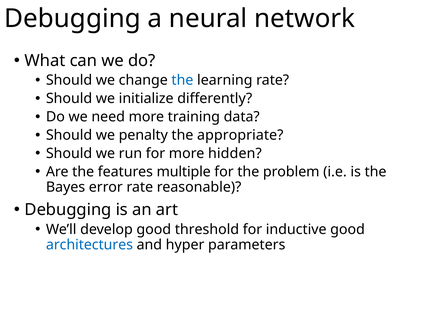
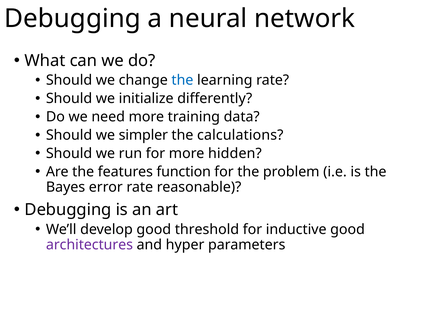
penalty: penalty -> simpler
appropriate: appropriate -> calculations
multiple: multiple -> function
architectures colour: blue -> purple
